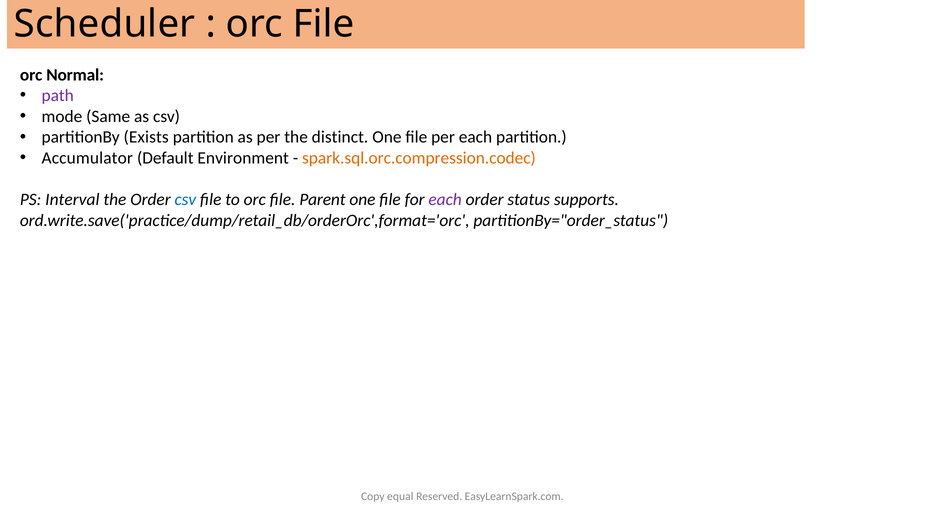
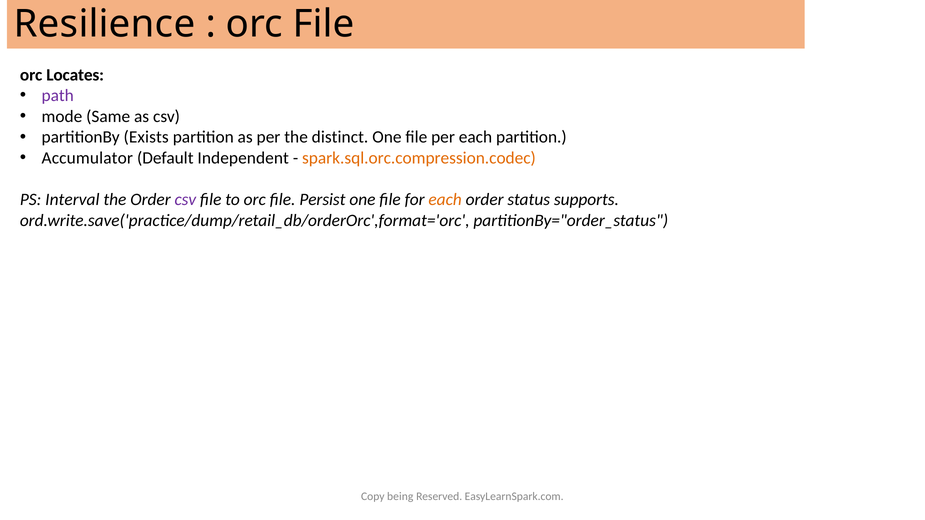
Scheduler: Scheduler -> Resilience
Normal: Normal -> Locates
Environment: Environment -> Independent
csv at (185, 200) colour: blue -> purple
Parent: Parent -> Persist
each at (445, 200) colour: purple -> orange
equal: equal -> being
